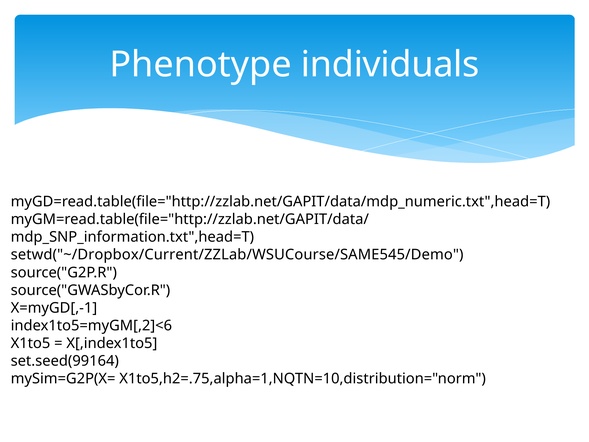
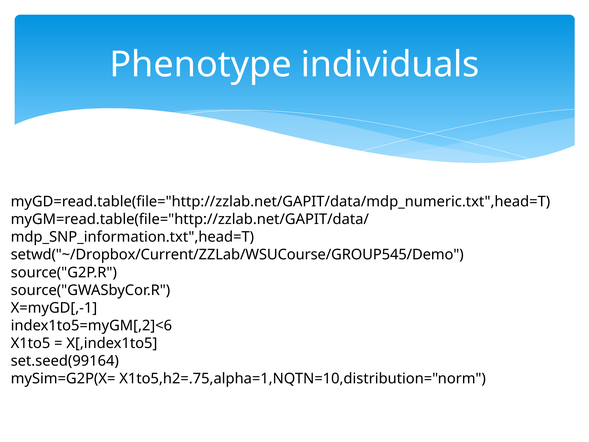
setwd("~/Dropbox/Current/ZZLab/WSUCourse/SAME545/Demo: setwd("~/Dropbox/Current/ZZLab/WSUCourse/SAME545/Demo -> setwd("~/Dropbox/Current/ZZLab/WSUCourse/GROUP545/Demo
